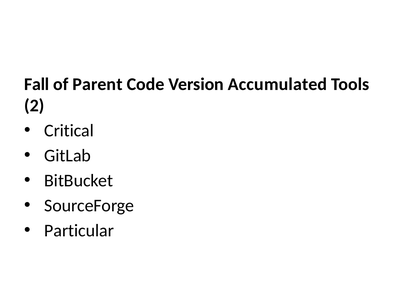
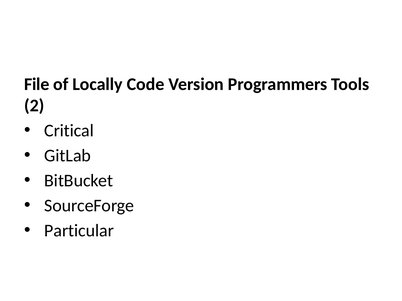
Fall: Fall -> File
Parent: Parent -> Locally
Accumulated: Accumulated -> Programmers
